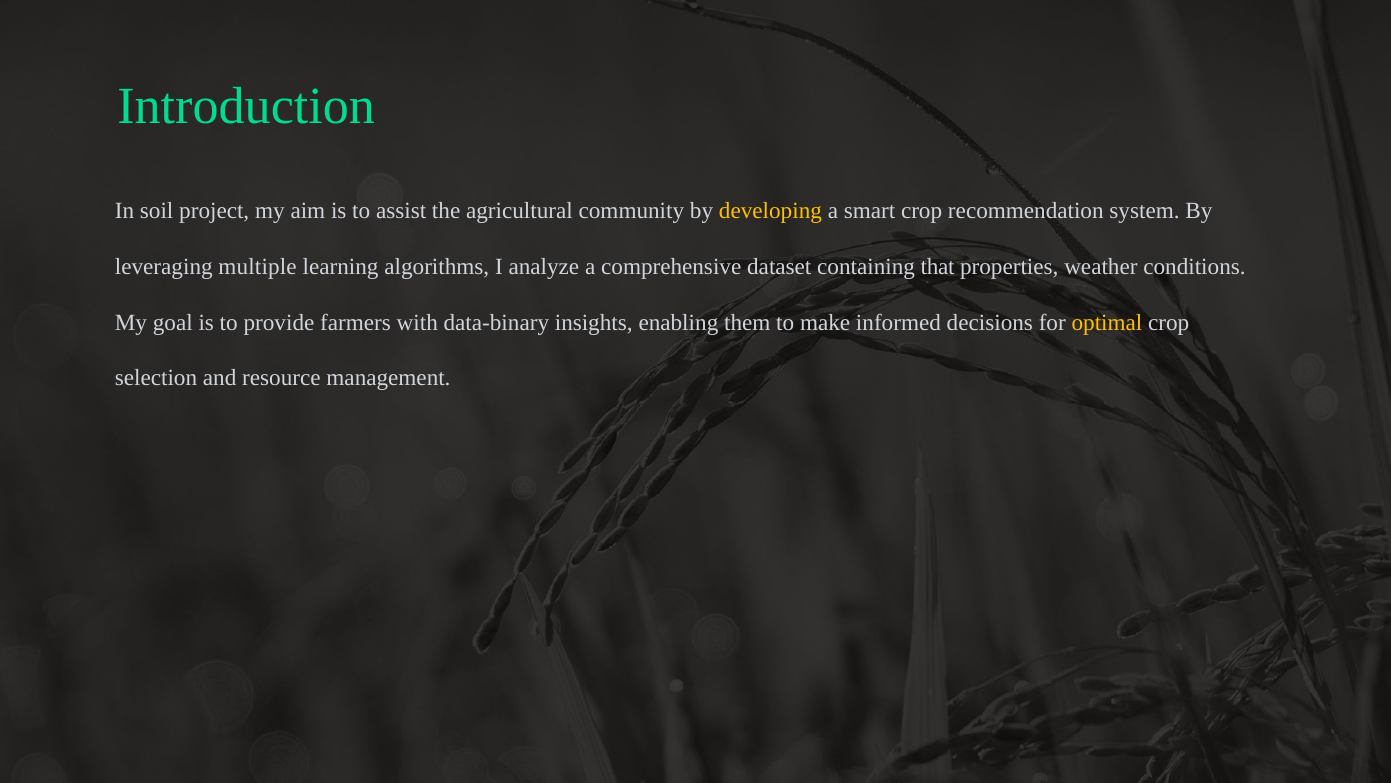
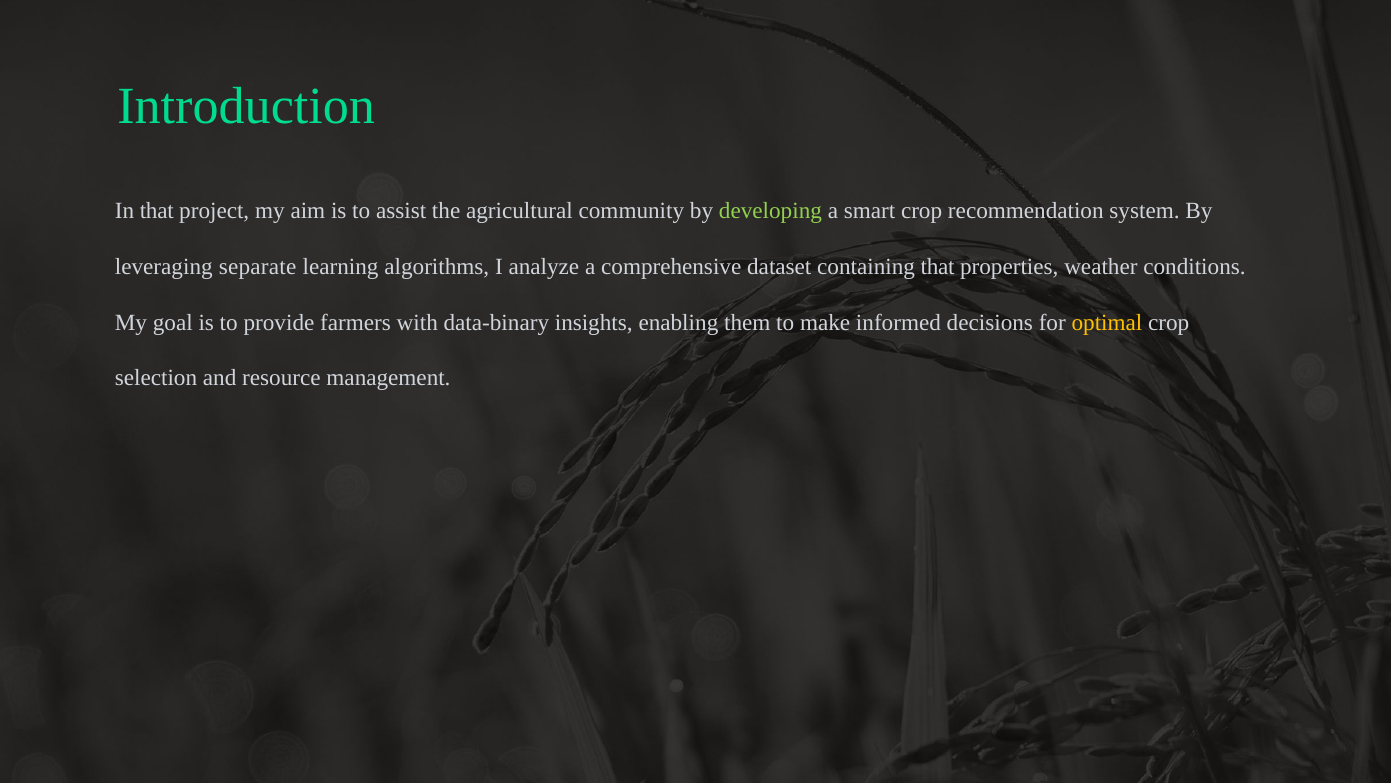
In soil: soil -> that
developing colour: yellow -> light green
multiple: multiple -> separate
